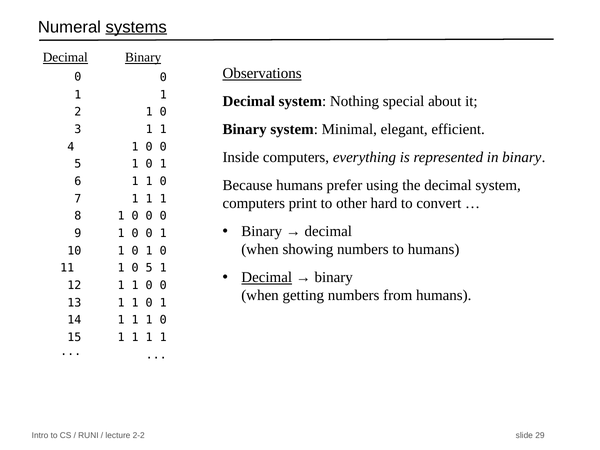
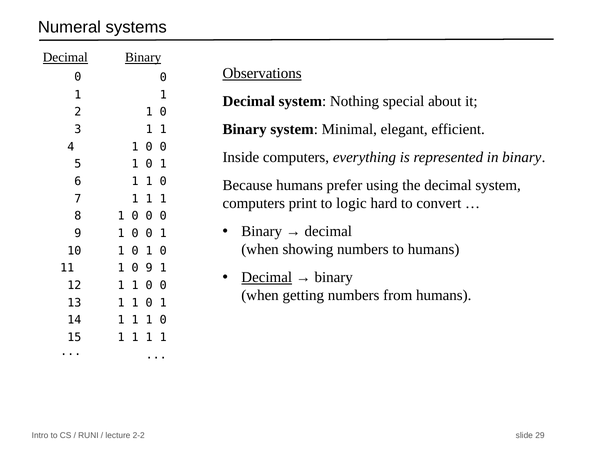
systems underline: present -> none
other: other -> logic
0 5: 5 -> 9
